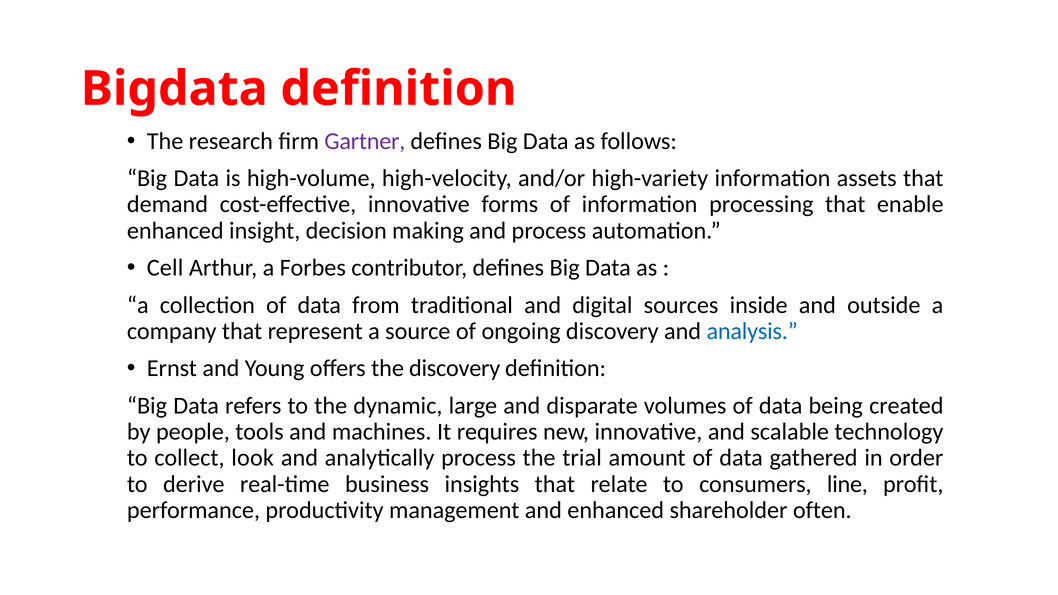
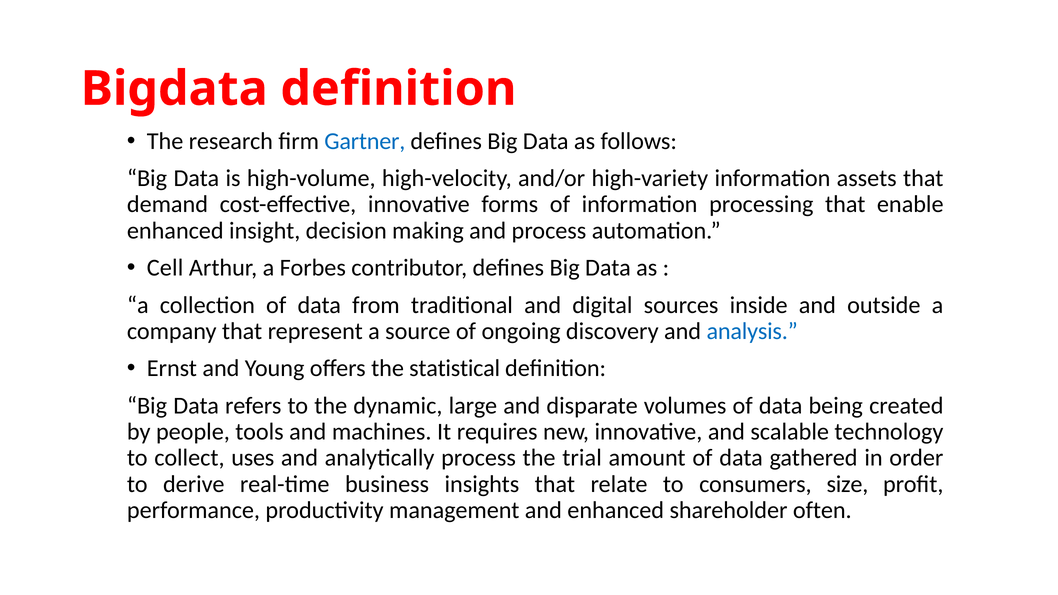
Gartner colour: purple -> blue
the discovery: discovery -> statistical
look: look -> uses
line: line -> size
